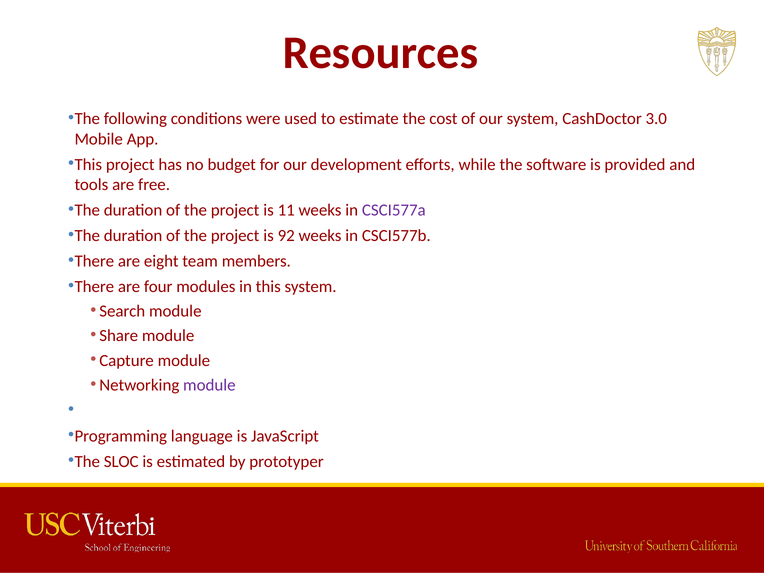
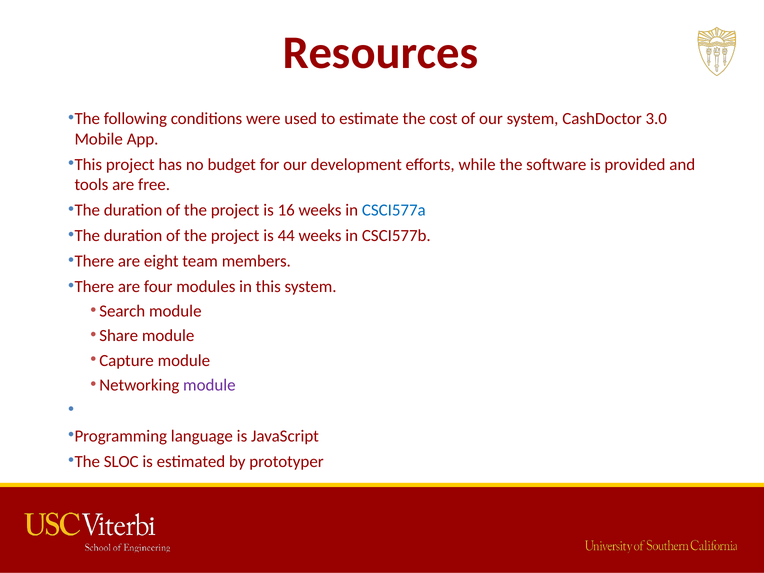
11: 11 -> 16
CSCI577a colour: purple -> blue
92: 92 -> 44
